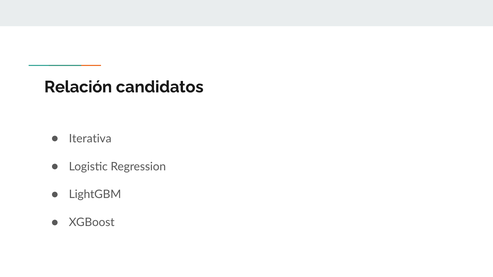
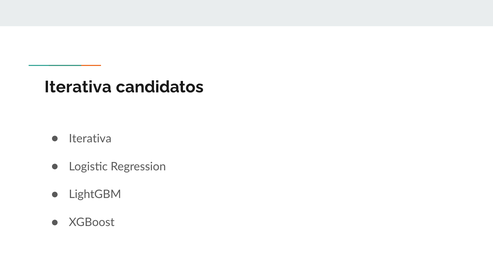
Relación at (78, 87): Relación -> Iterativa
